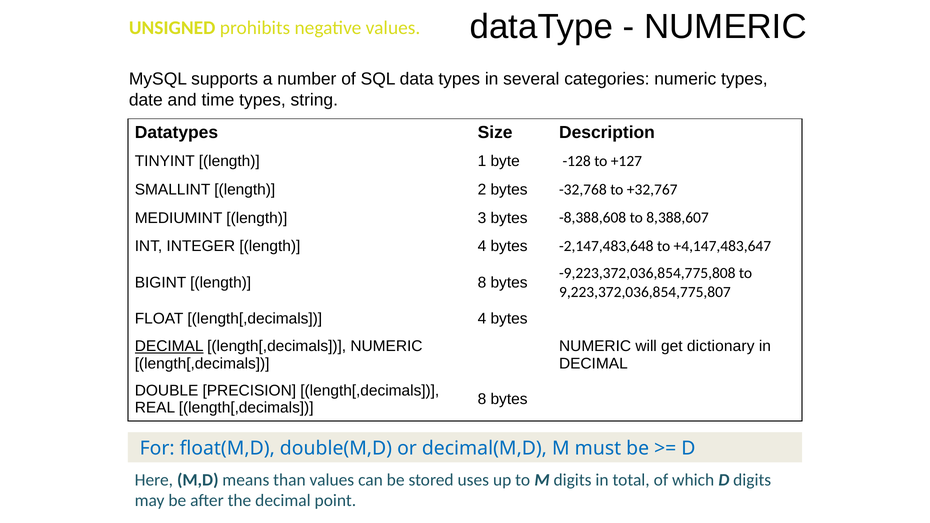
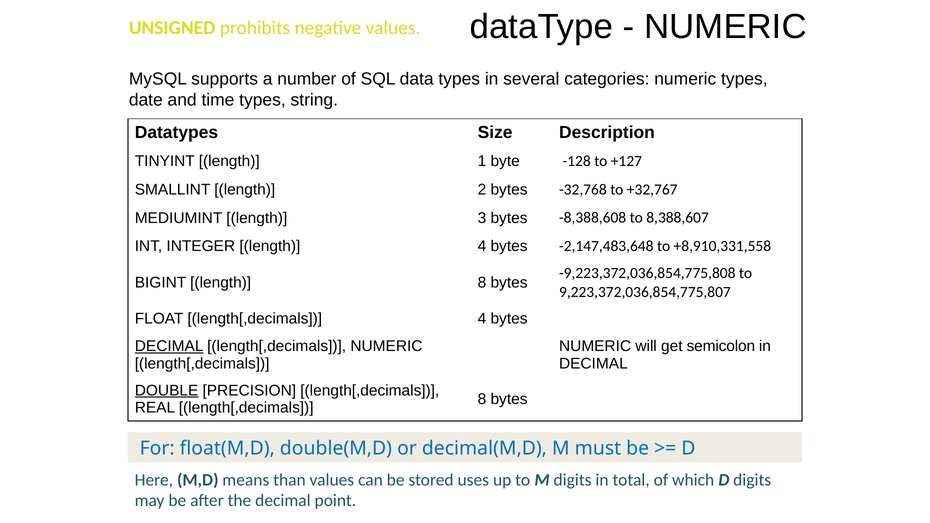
+4,147,483,647: +4,147,483,647 -> +8,910,331,558
dictionary: dictionary -> semicolon
DOUBLE underline: none -> present
